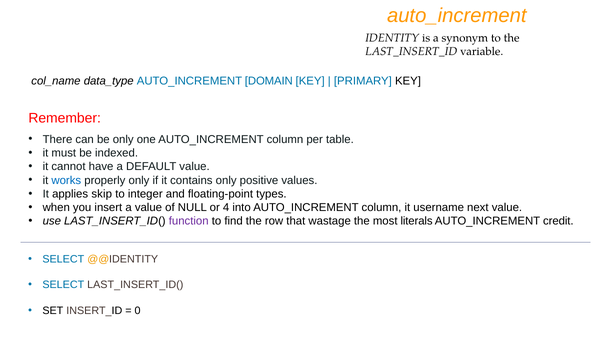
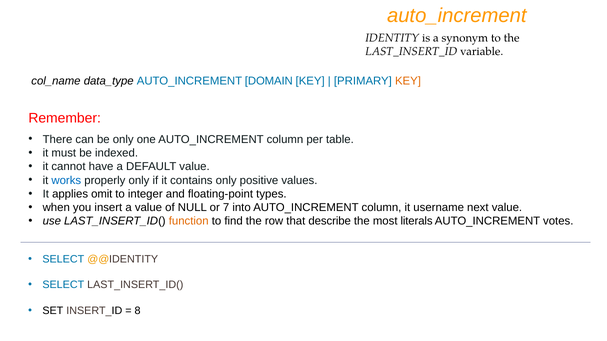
KEY at (408, 81) colour: black -> orange
skip: skip -> omit
4: 4 -> 7
function colour: purple -> orange
wastage: wastage -> describe
credit: credit -> votes
0: 0 -> 8
